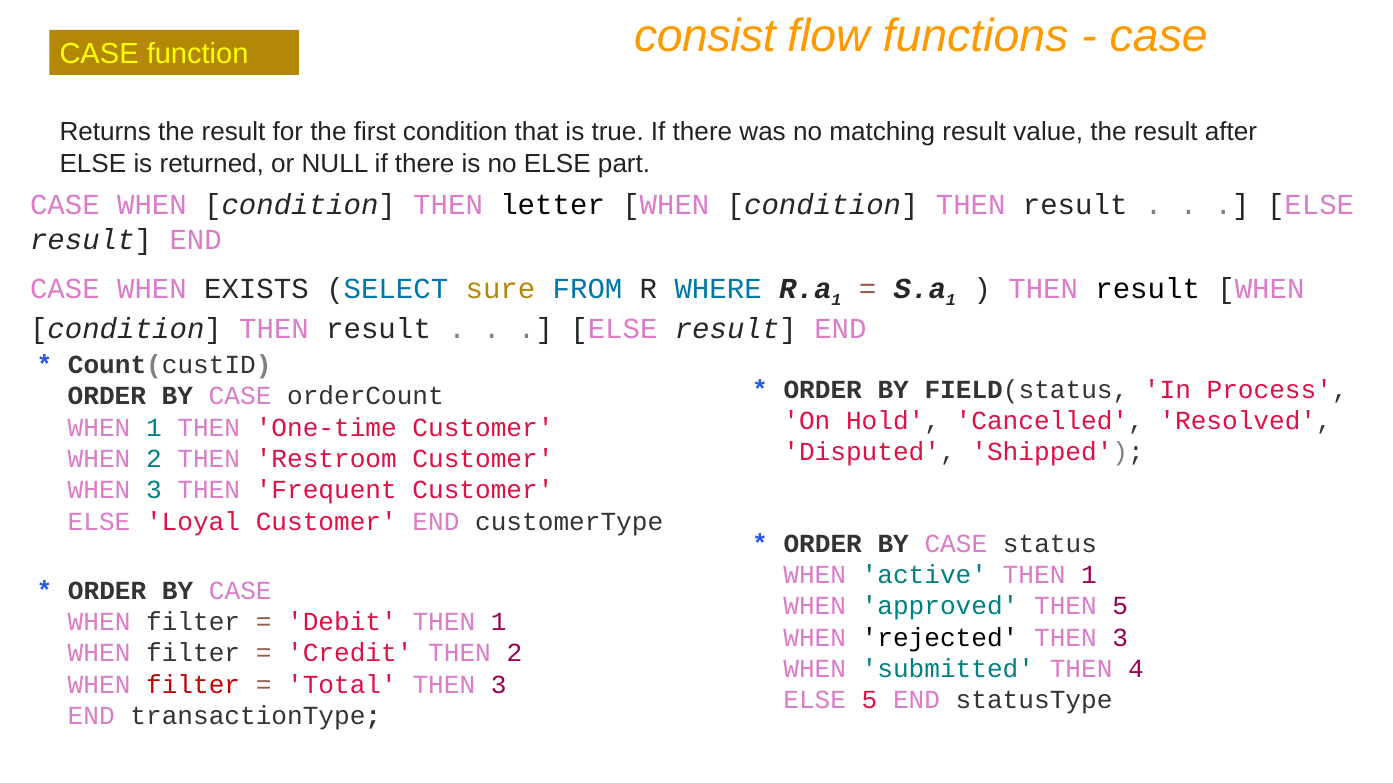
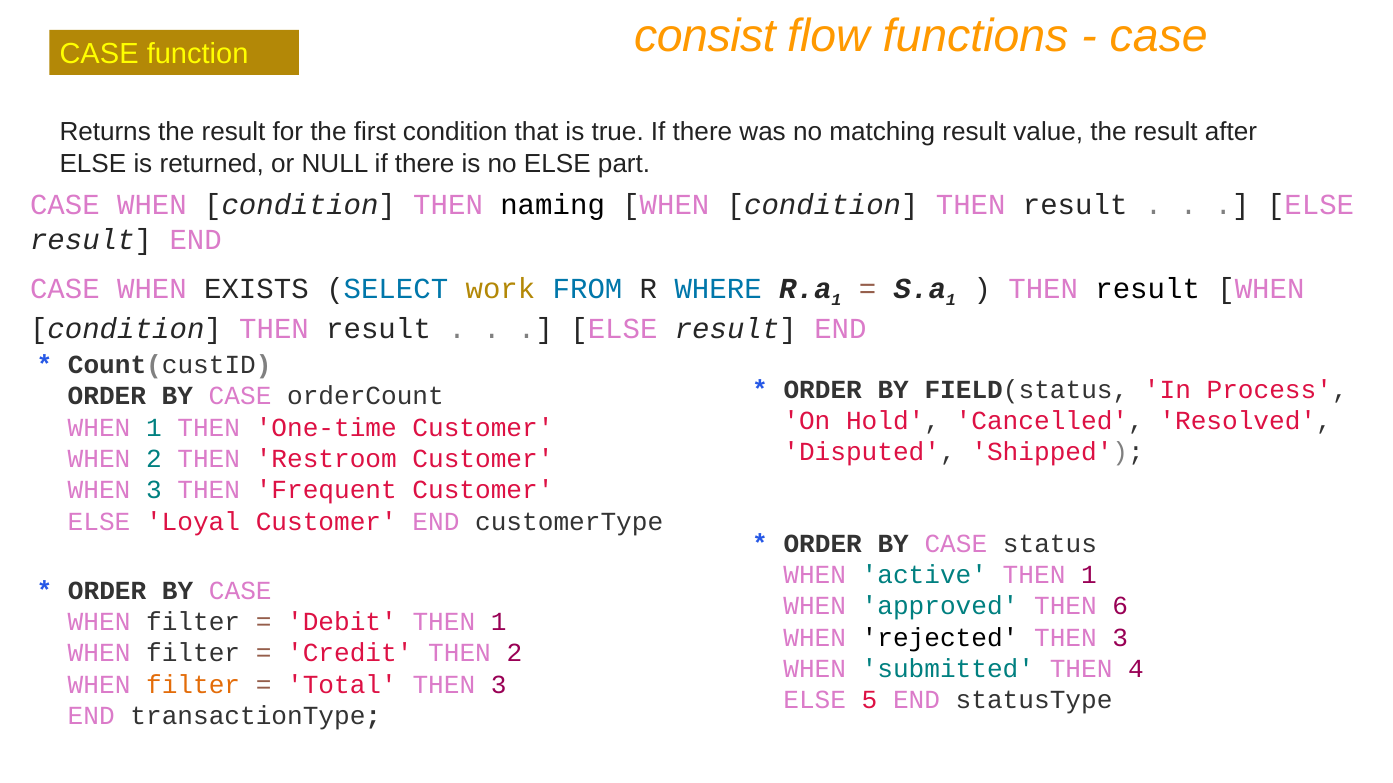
letter: letter -> naming
sure: sure -> work
THEN 5: 5 -> 6
filter at (193, 685) colour: red -> orange
